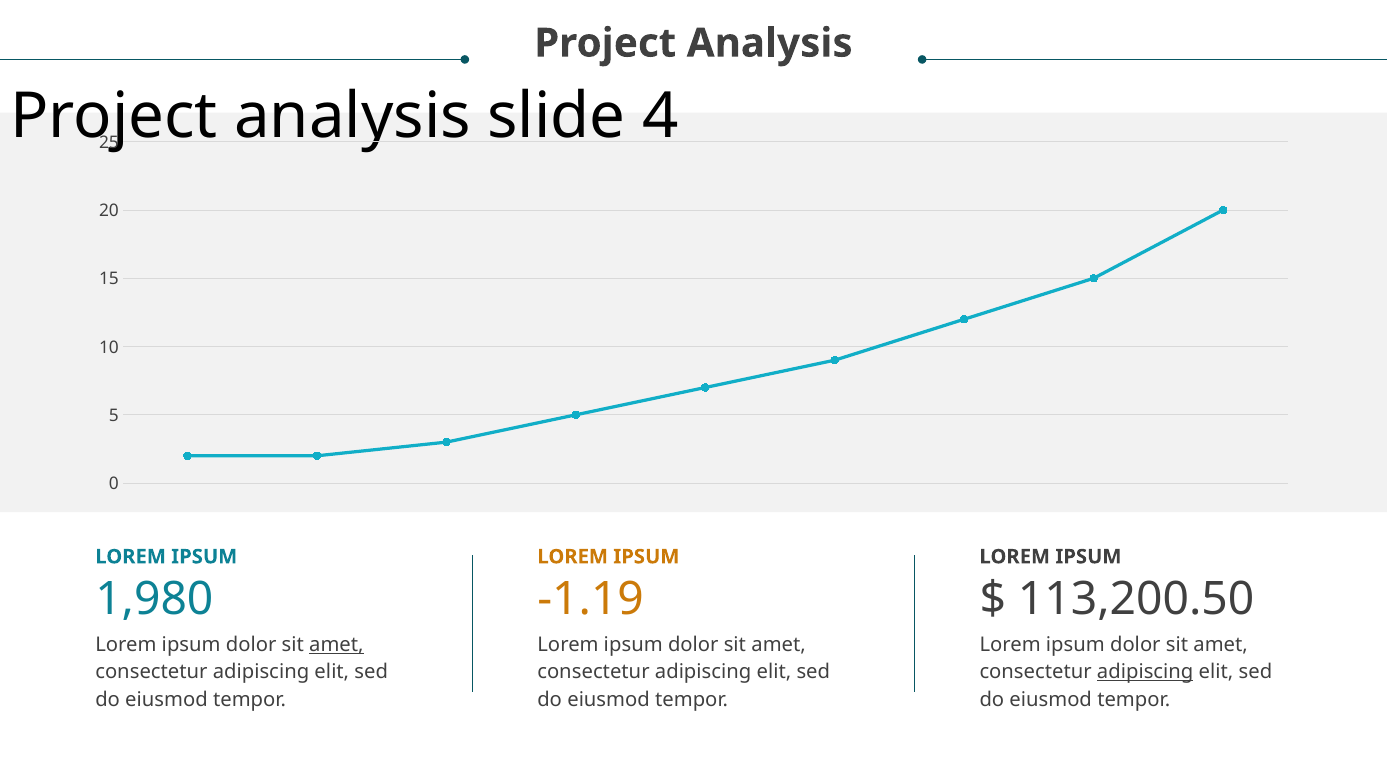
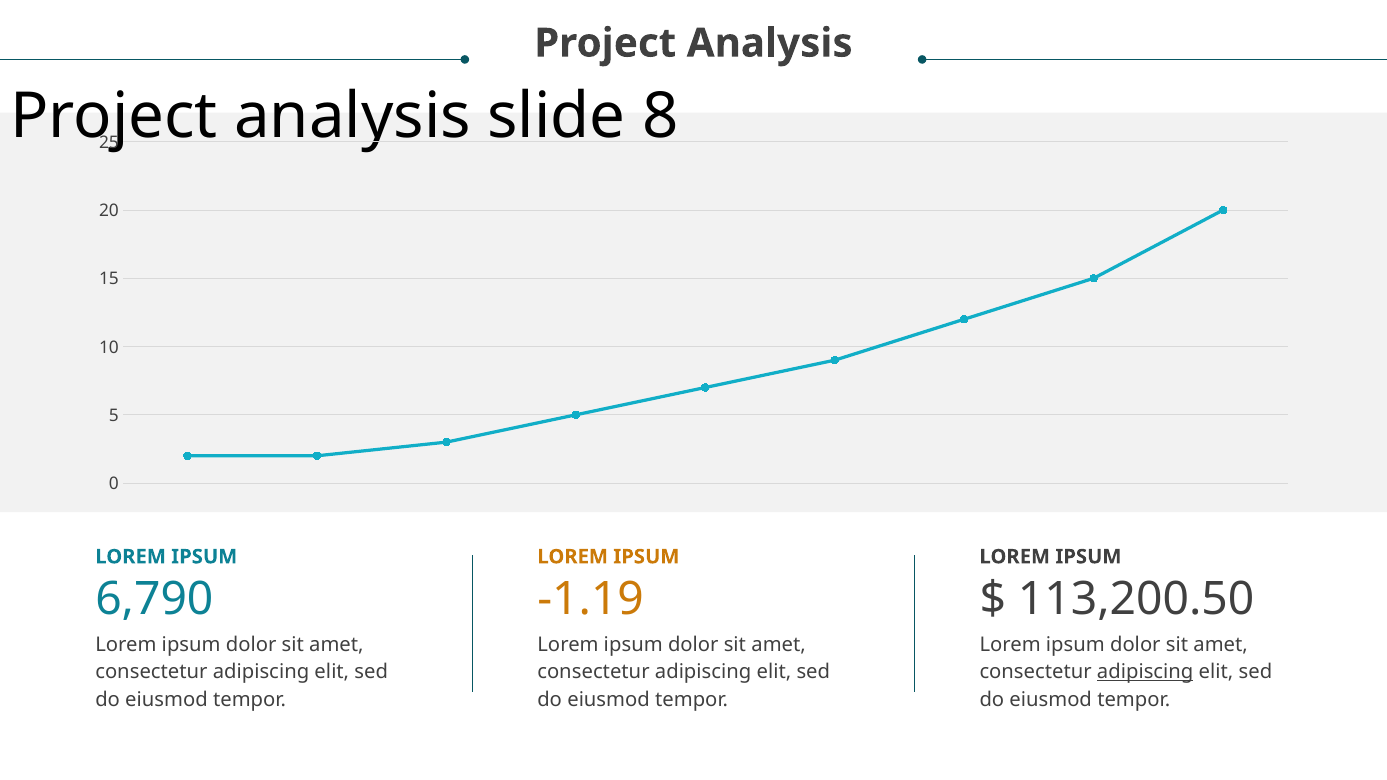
4: 4 -> 8
1,980: 1,980 -> 6,790
amet at (336, 645) underline: present -> none
